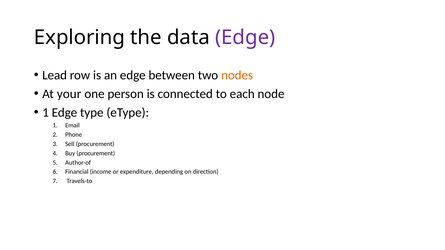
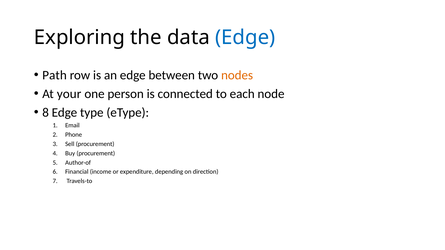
Edge at (245, 37) colour: purple -> blue
Lead: Lead -> Path
1 at (46, 113): 1 -> 8
